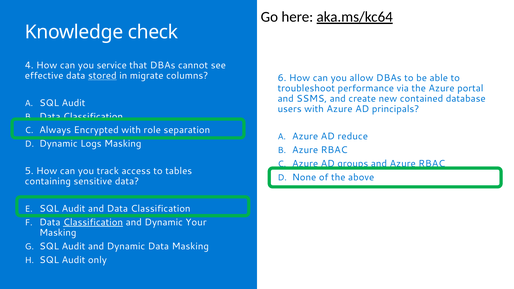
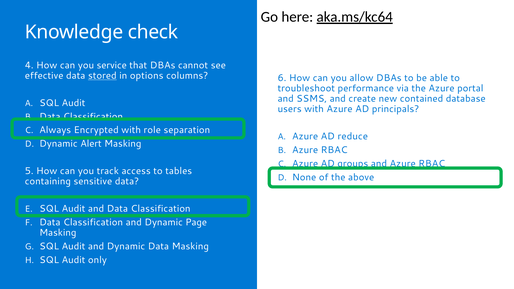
migrate: migrate -> options
Logs: Logs -> Alert
Classification at (93, 222) underline: present -> none
Your: Your -> Page
